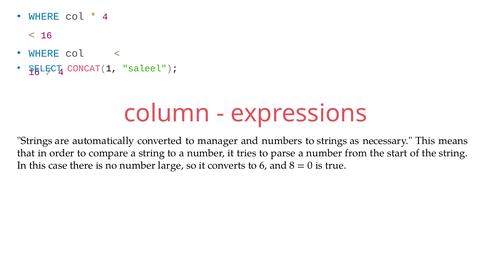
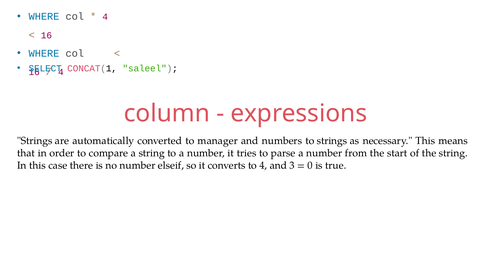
large: large -> elseif
to 6: 6 -> 4
8: 8 -> 3
